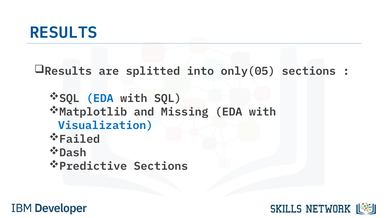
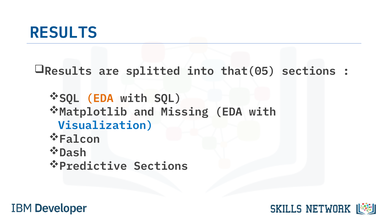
only(05: only(05 -> that(05
EDA at (100, 98) colour: blue -> orange
Failed: Failed -> Falcon
